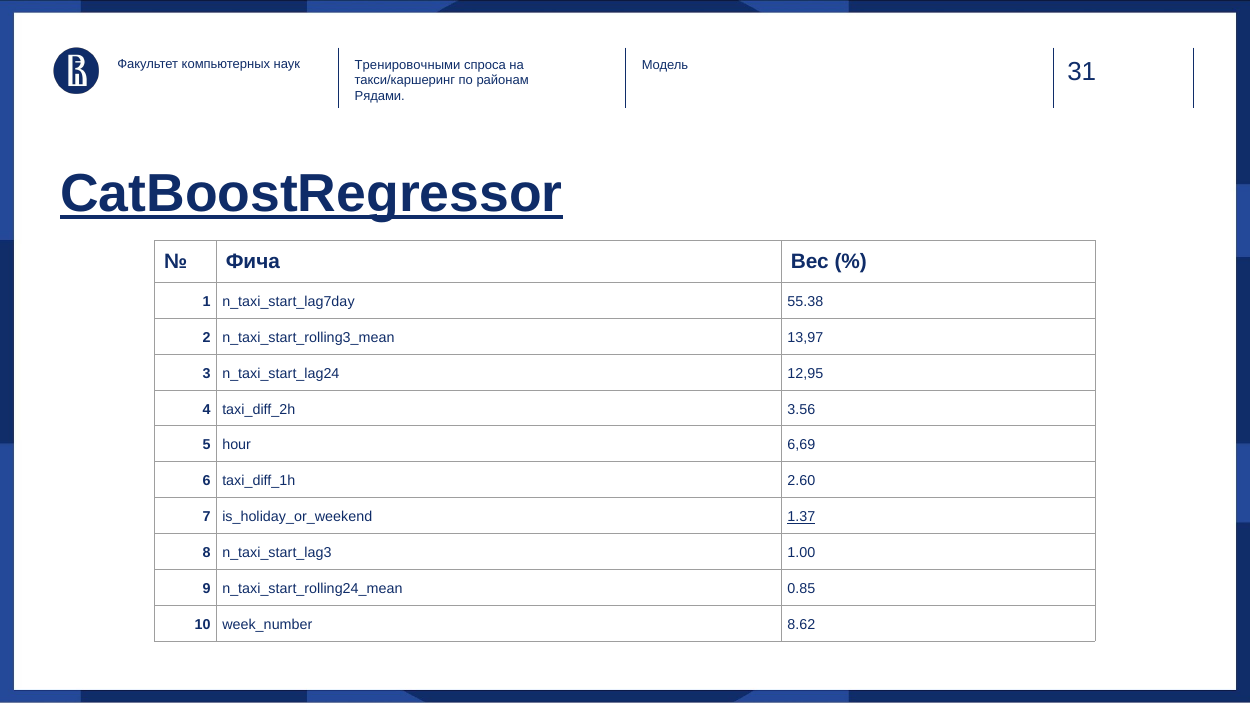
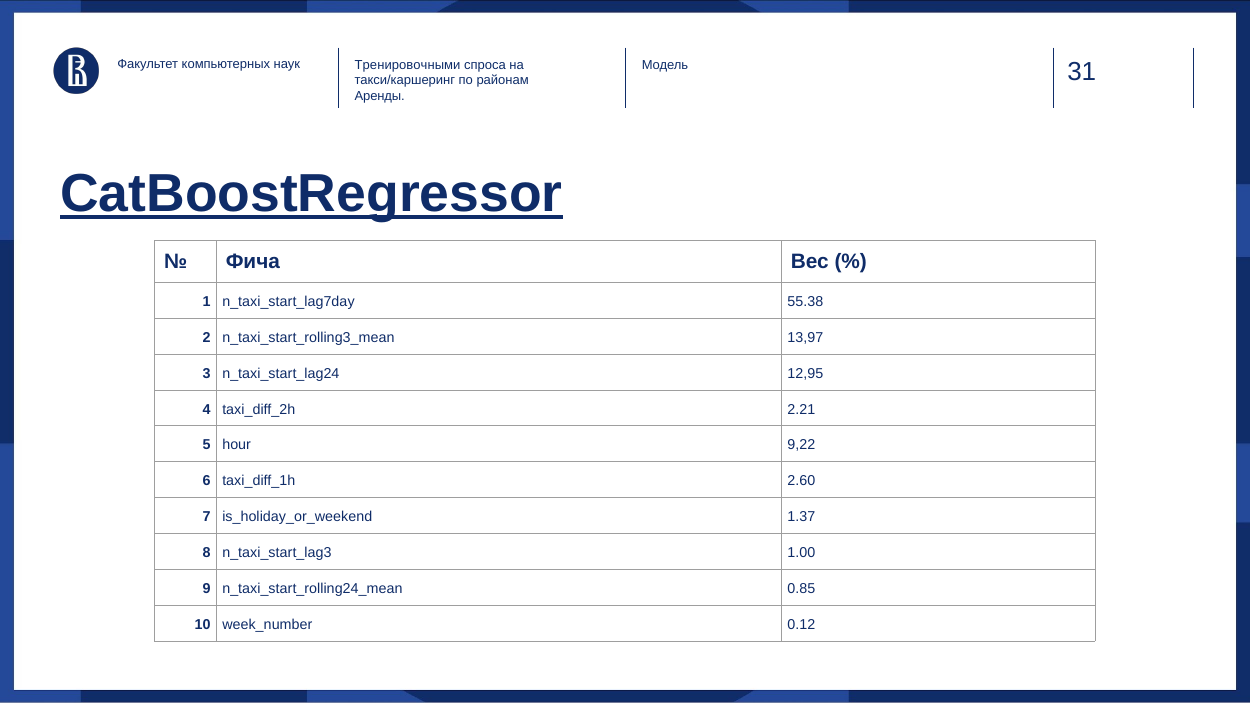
Рядами: Рядами -> Аренды
3.56: 3.56 -> 2.21
6,69: 6,69 -> 9,22
1.37 underline: present -> none
8.62: 8.62 -> 0.12
